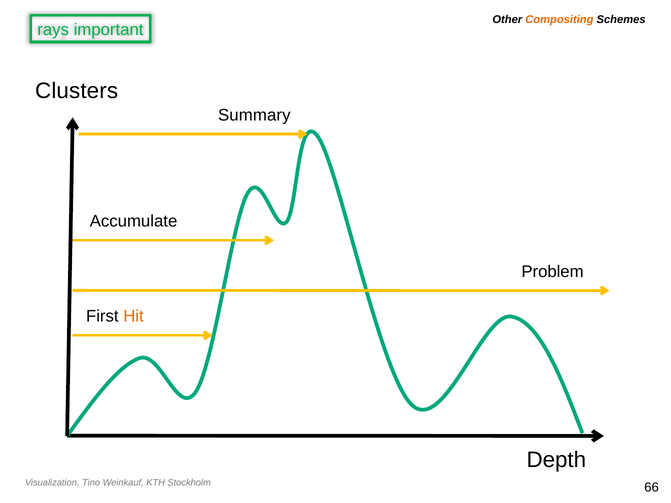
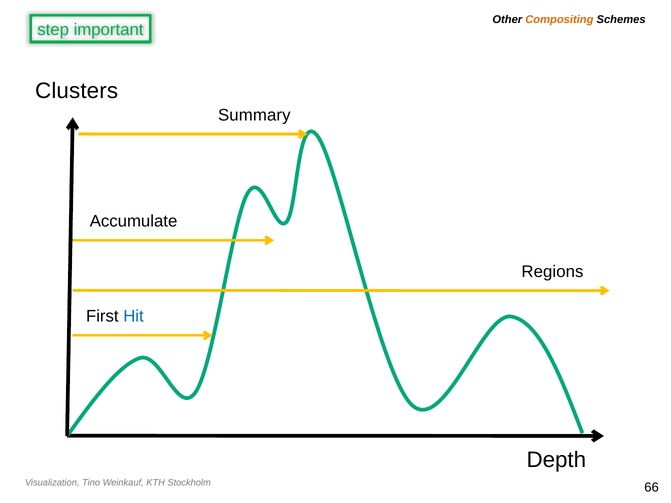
rays: rays -> step
Problem: Problem -> Regions
Hit colour: orange -> blue
